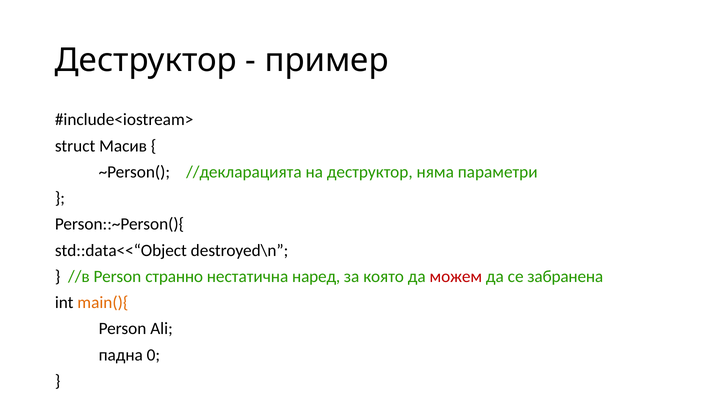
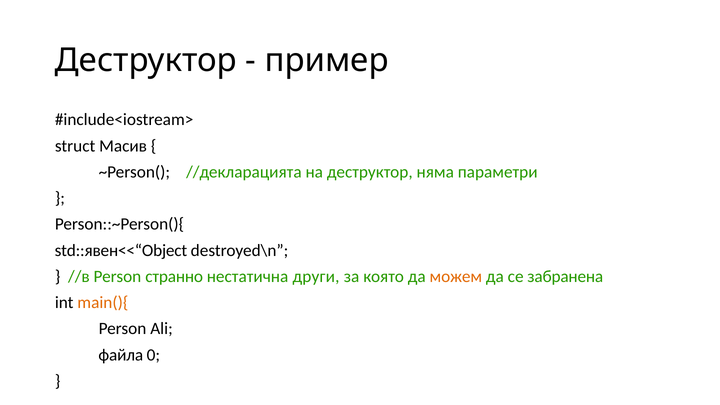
std::data<<“Object: std::data<<“Object -> std::явен<<“Object
наред: наред -> други
можем colour: red -> orange
падна: падна -> файла
